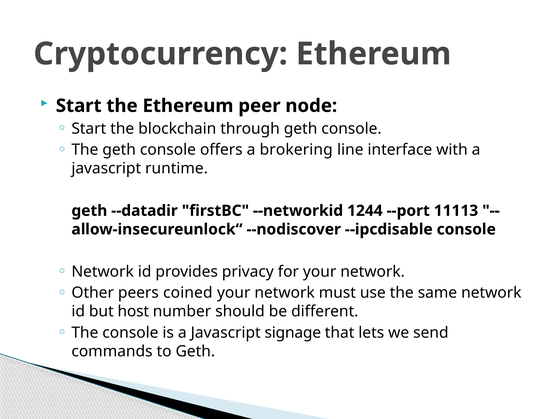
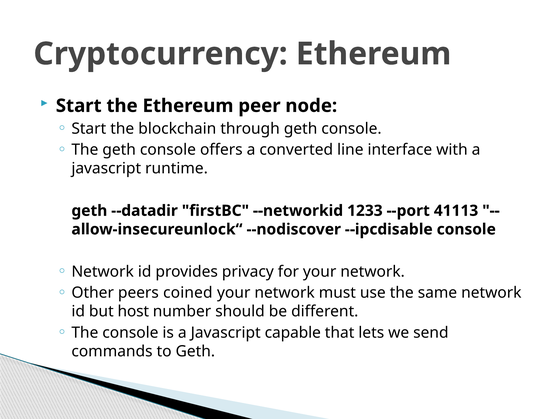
brokering: brokering -> converted
1244: 1244 -> 1233
11113: 11113 -> 41113
signage: signage -> capable
